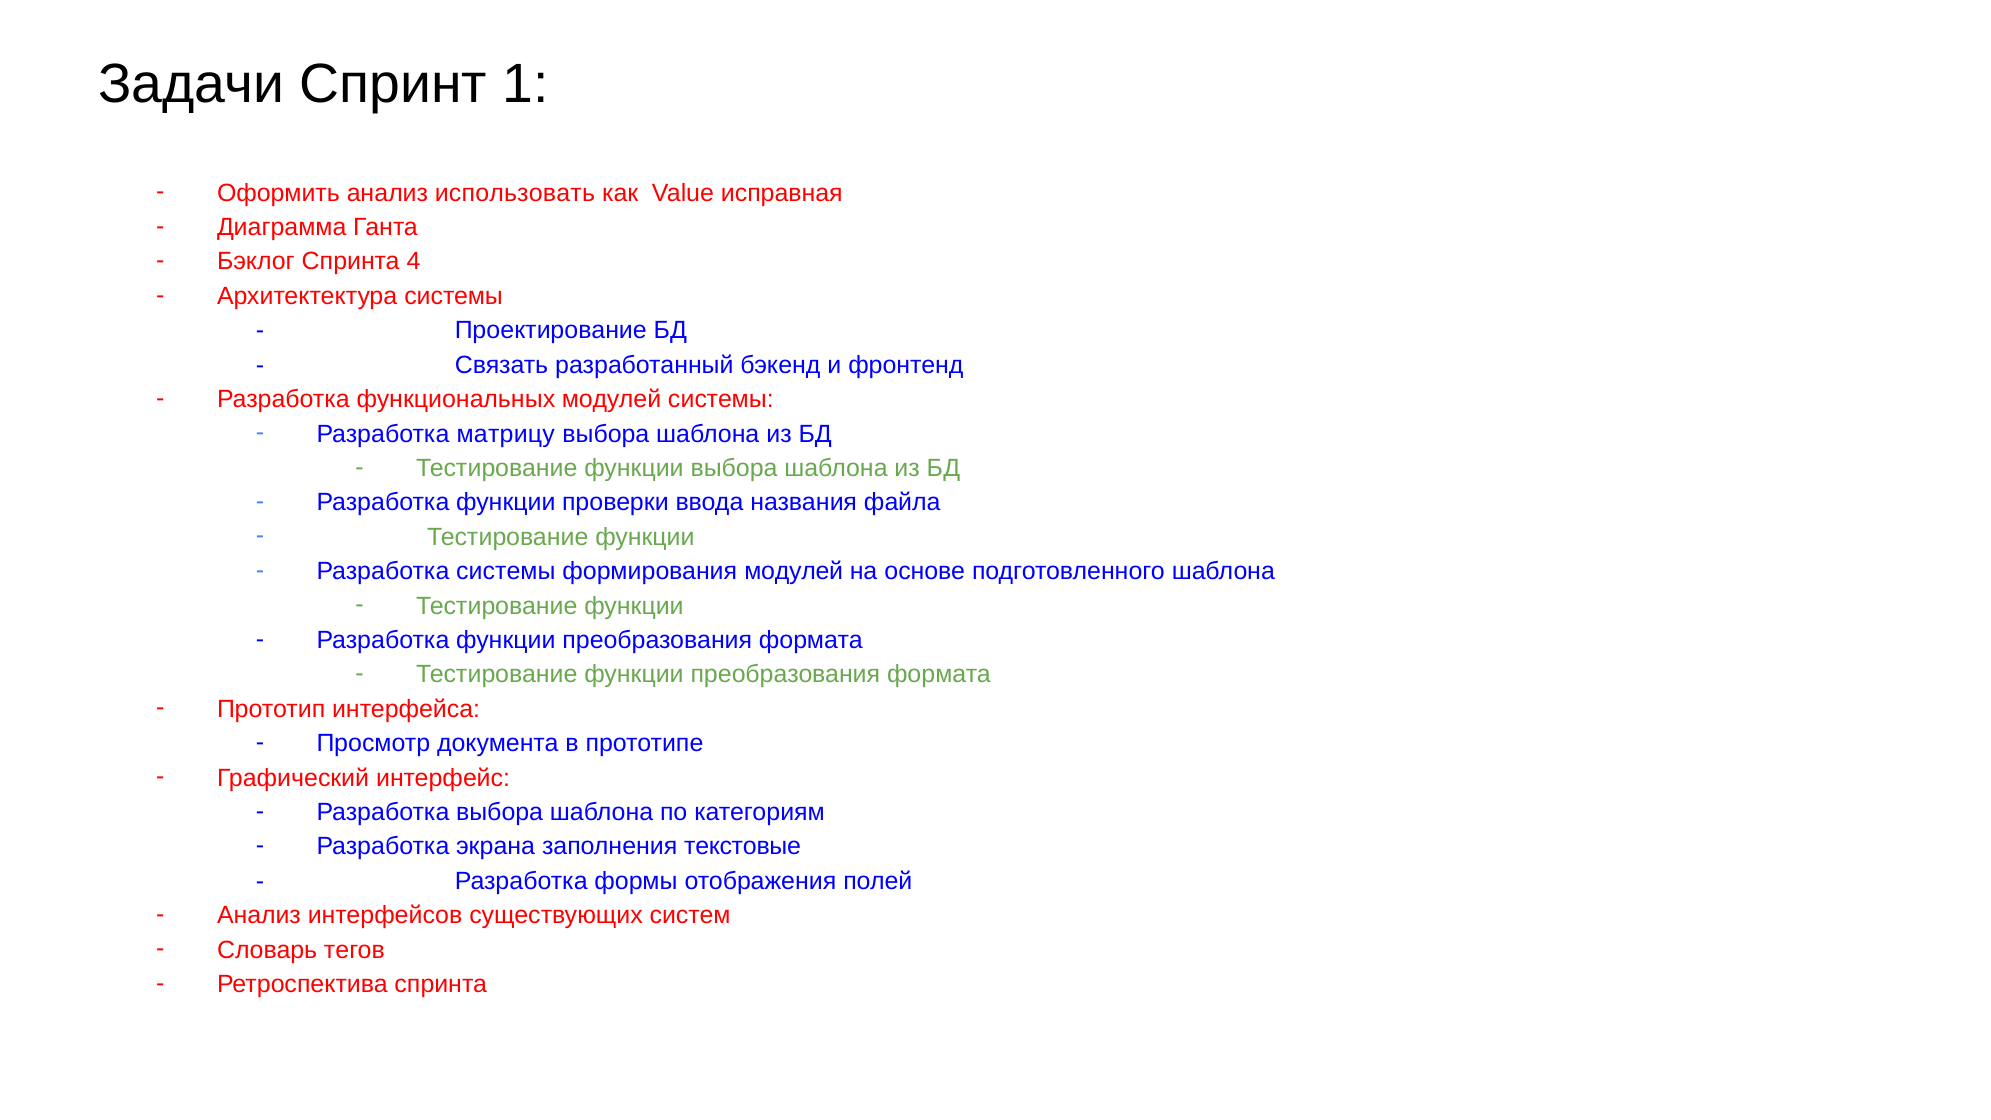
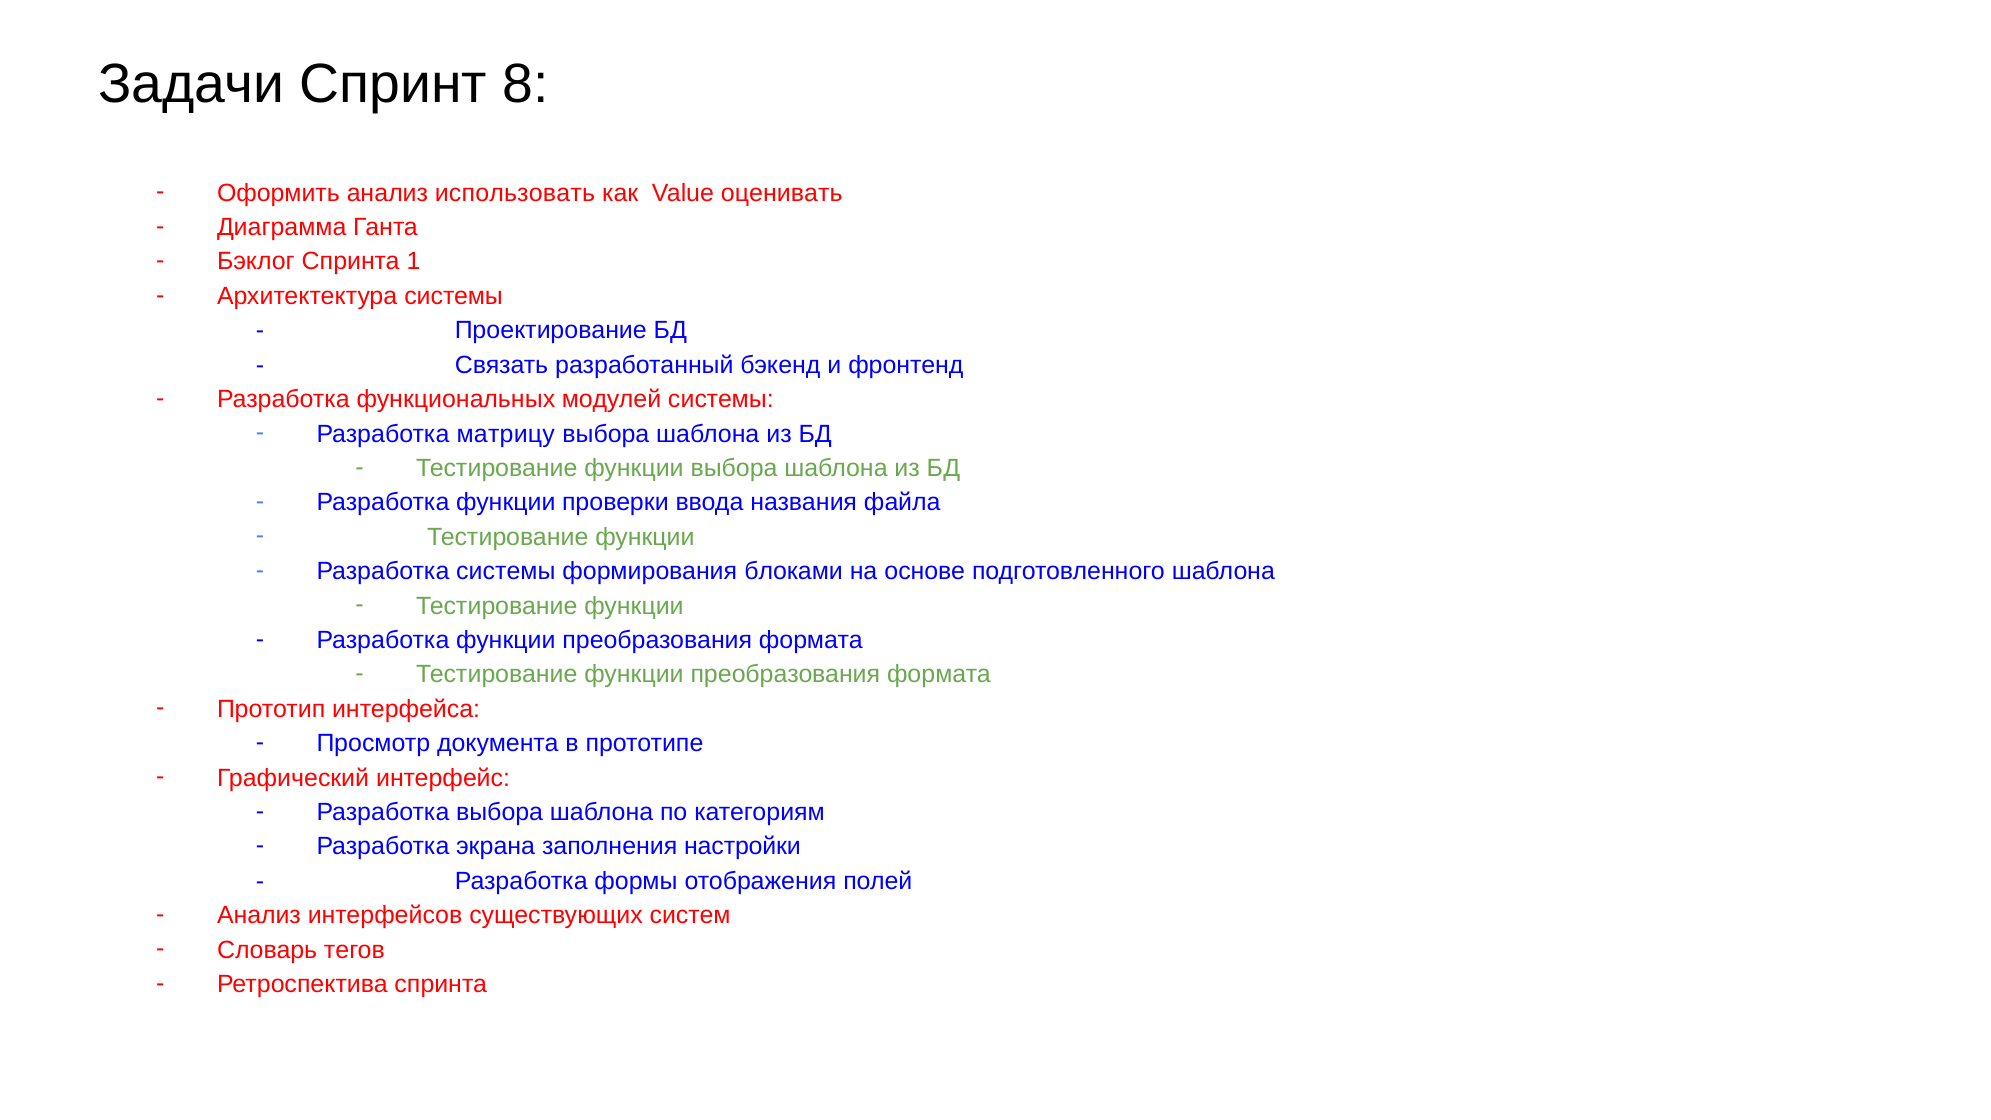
1: 1 -> 8
исправная: исправная -> оценивать
4: 4 -> 1
формирования модулей: модулей -> блоками
текстовые: текстовые -> настройки
